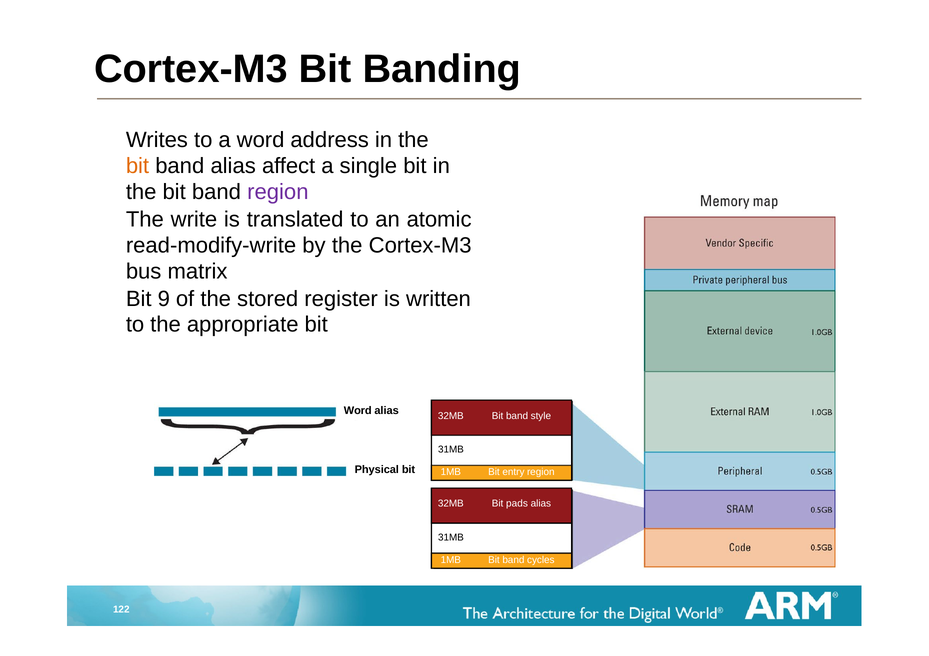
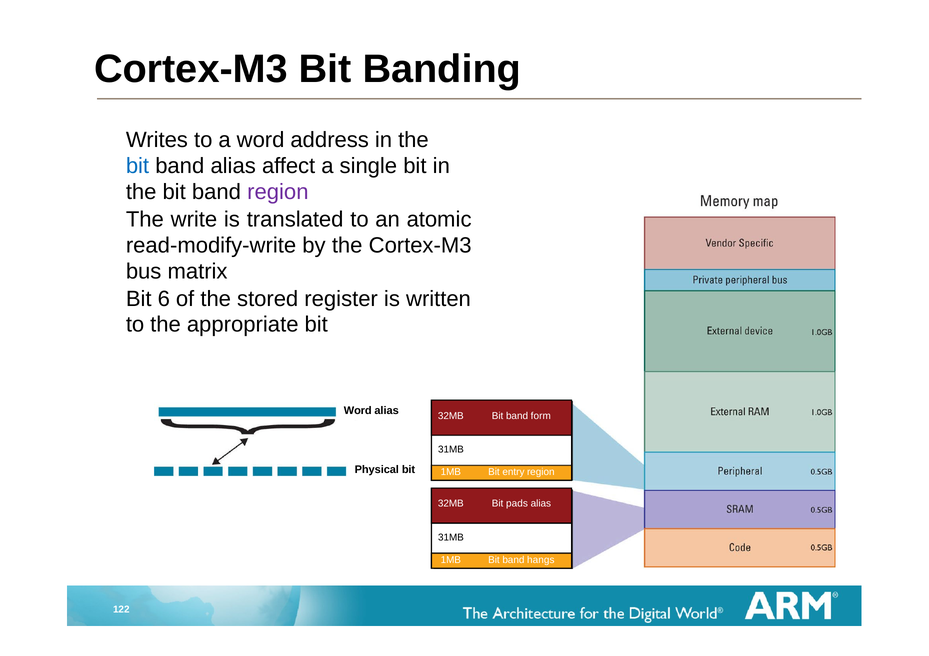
bit at (137, 166) colour: orange -> blue
9: 9 -> 6
style: style -> form
cycles: cycles -> hangs
